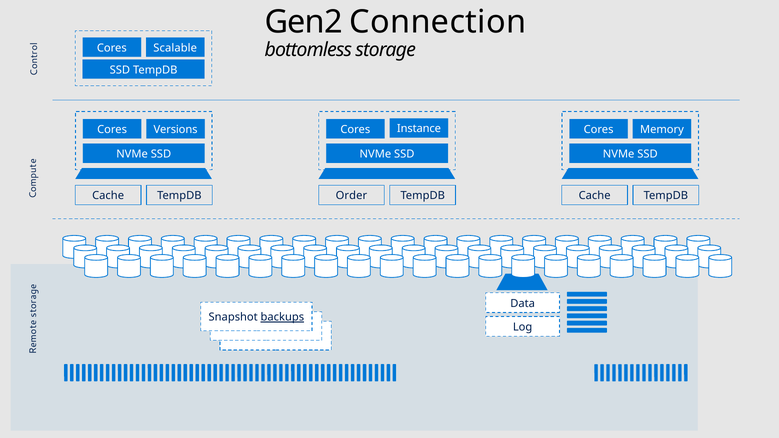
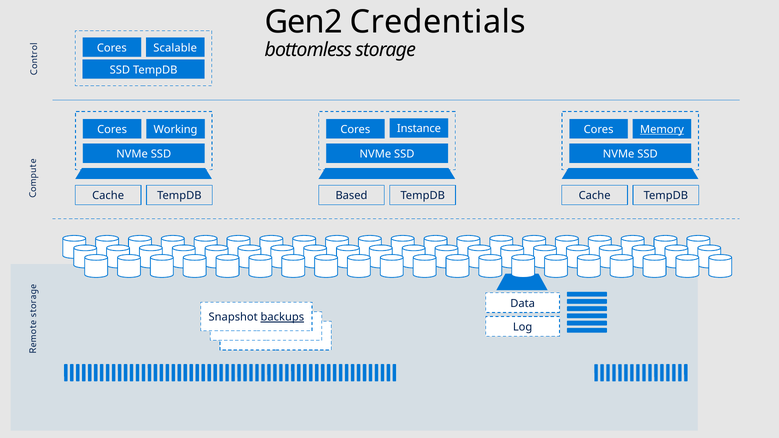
Connection: Connection -> Credentials
Versions: Versions -> Working
Memory underline: none -> present
Order: Order -> Based
